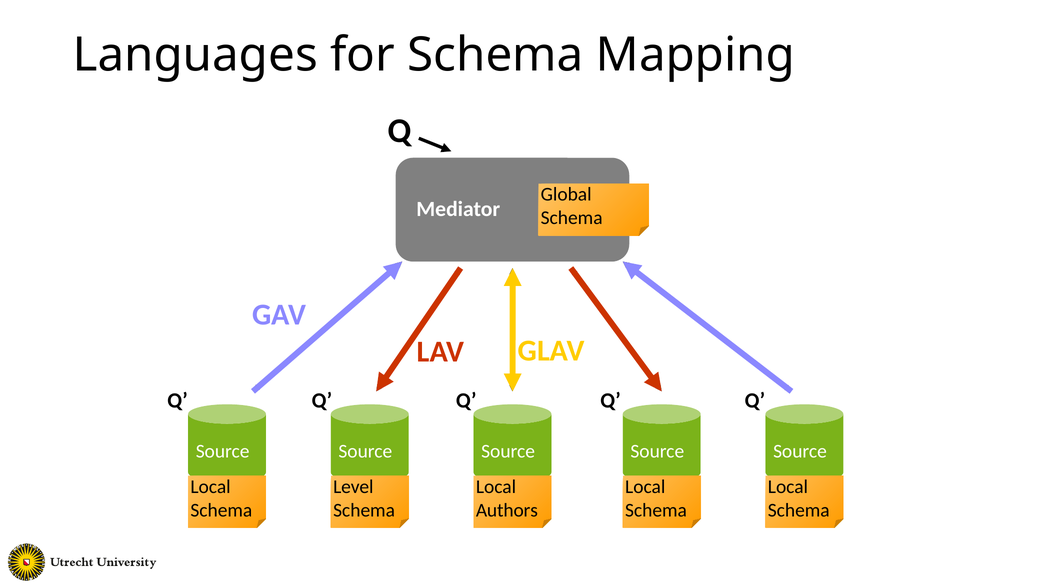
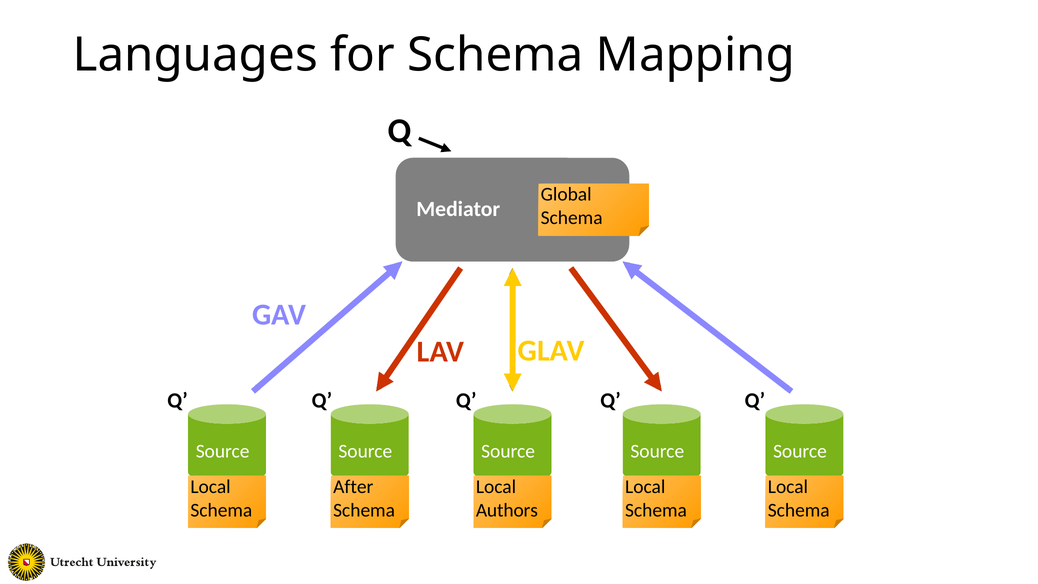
Level: Level -> After
